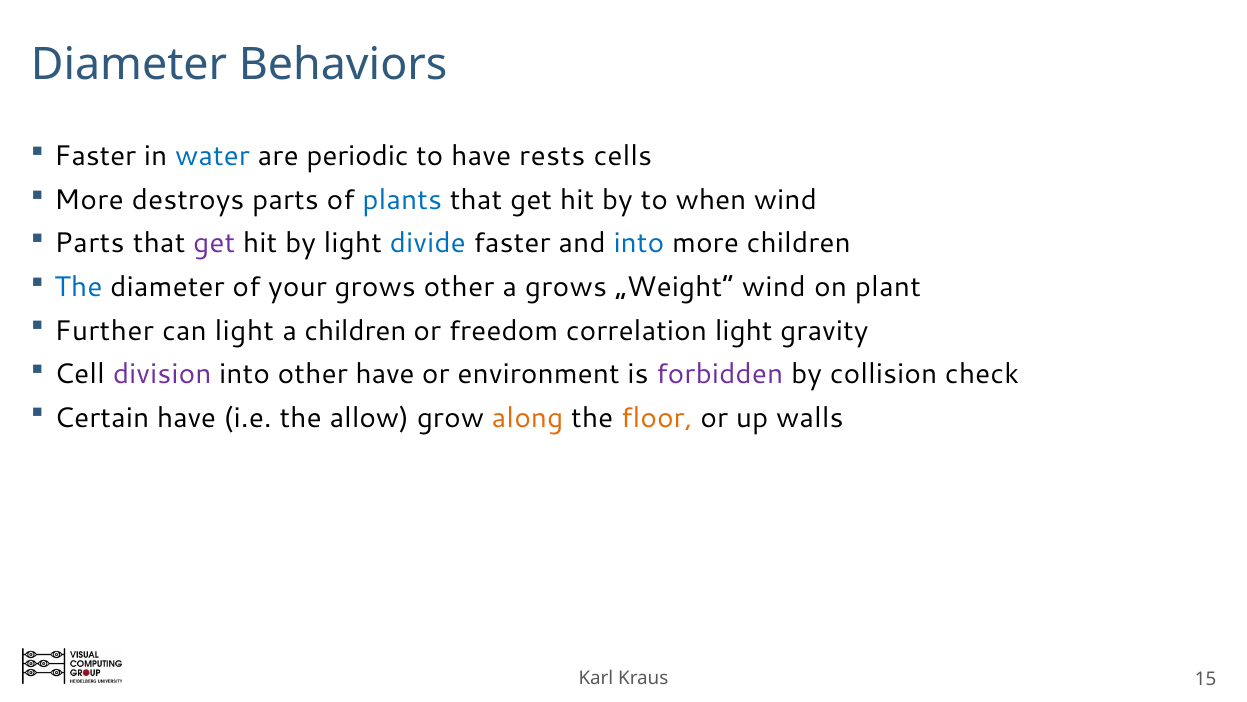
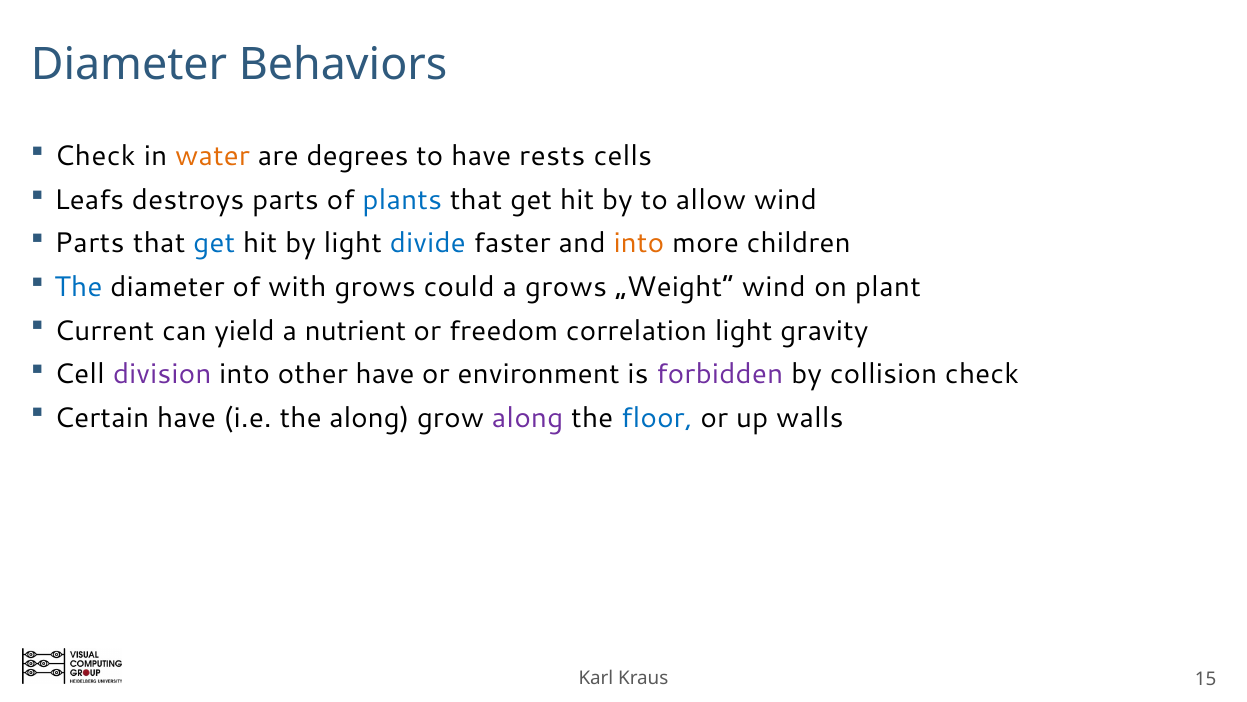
Faster at (95, 156): Faster -> Check
water colour: blue -> orange
periodic: periodic -> degrees
More at (89, 200): More -> Leafs
when: when -> allow
get at (214, 243) colour: purple -> blue
into at (639, 243) colour: blue -> orange
your: your -> with
grows other: other -> could
Further: Further -> Current
can light: light -> yield
a children: children -> nutrient
the allow: allow -> along
along at (528, 417) colour: orange -> purple
floor colour: orange -> blue
